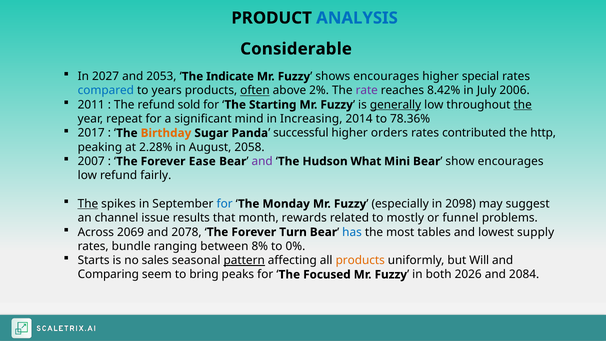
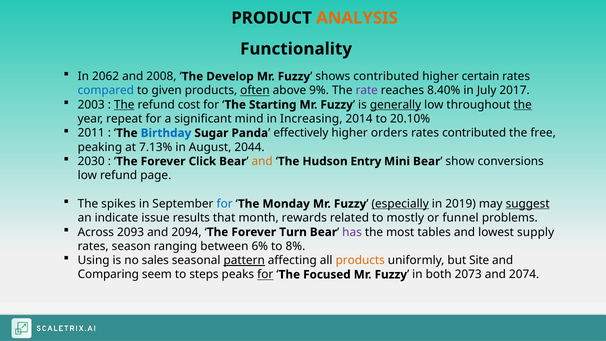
ANALYSIS colour: blue -> orange
Considerable: Considerable -> Functionality
2027: 2027 -> 2062
2053: 2053 -> 2008
Indicate: Indicate -> Develop
shows encourages: encourages -> contributed
special: special -> certain
years: years -> given
2%: 2% -> 9%
8.42%: 8.42% -> 8.40%
2006: 2006 -> 2017
2011: 2011 -> 2003
The at (124, 105) underline: none -> present
sold: sold -> cost
78.36%: 78.36% -> 20.10%
2017: 2017 -> 2011
Birthday colour: orange -> blue
successful: successful -> effectively
http: http -> free
2.28%: 2.28% -> 7.13%
2058: 2058 -> 2044
2007: 2007 -> 2030
Ease: Ease -> Click
and at (262, 161) colour: purple -> orange
What: What -> Entry
show encourages: encourages -> conversions
fairly: fairly -> page
The at (88, 204) underline: present -> none
especially underline: none -> present
2098: 2098 -> 2019
suggest underline: none -> present
channel: channel -> indicate
2069: 2069 -> 2093
2078: 2078 -> 2094
has colour: blue -> purple
bundle: bundle -> season
8%: 8% -> 6%
0%: 0% -> 8%
Starts: Starts -> Using
Will: Will -> Site
bring: bring -> steps
for at (265, 274) underline: none -> present
2026: 2026 -> 2073
2084: 2084 -> 2074
